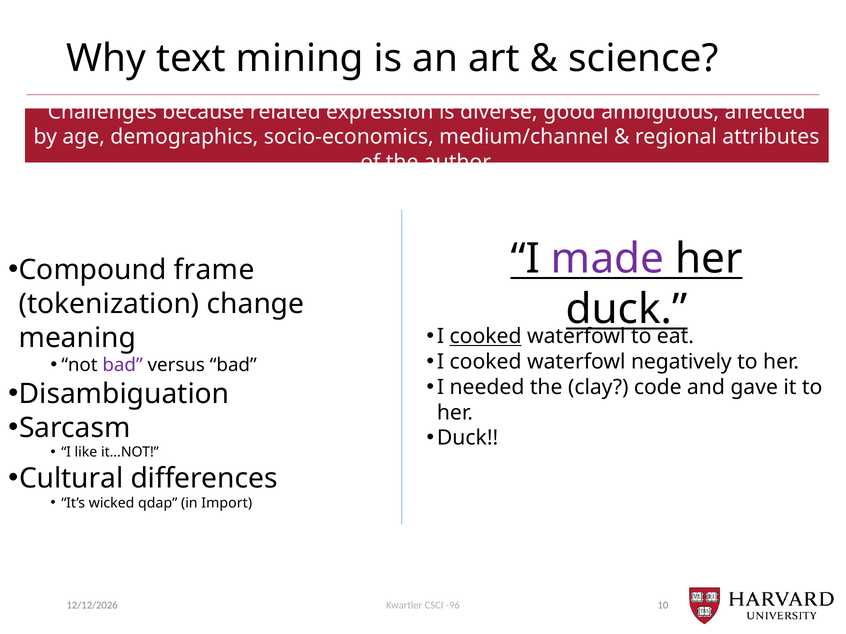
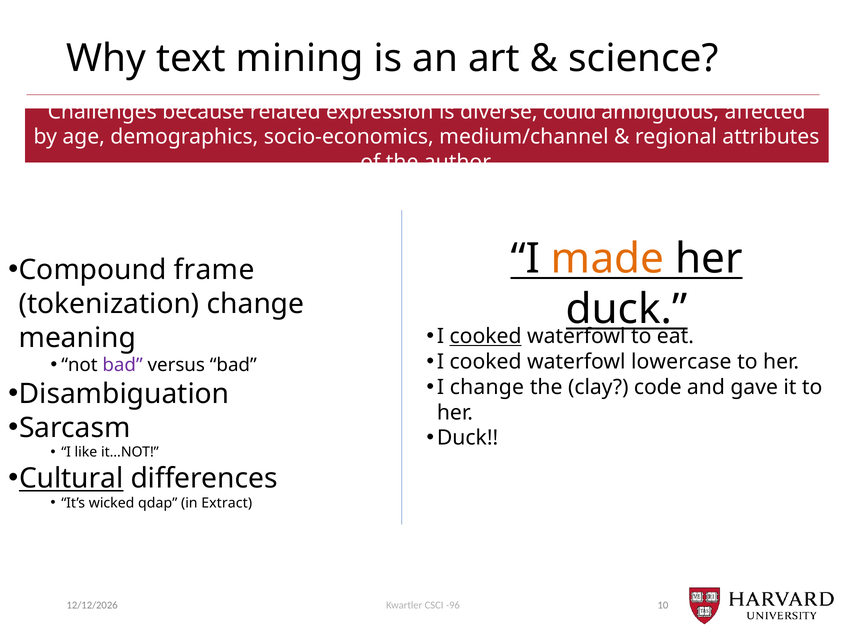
good: good -> could
made colour: purple -> orange
negatively: negatively -> lowercase
I needed: needed -> change
Cultural underline: none -> present
Import: Import -> Extract
